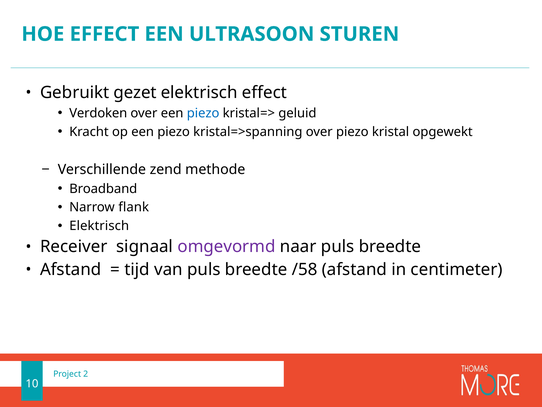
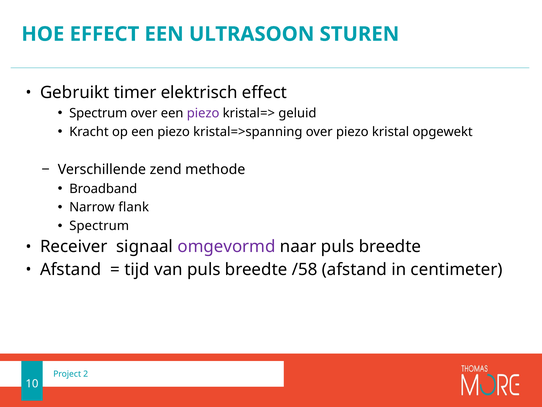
gezet: gezet -> timer
Verdoken at (98, 113): Verdoken -> Spectrum
piezo at (203, 113) colour: blue -> purple
Elektrisch at (99, 226): Elektrisch -> Spectrum
